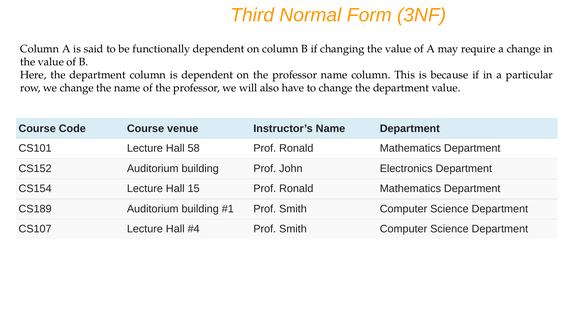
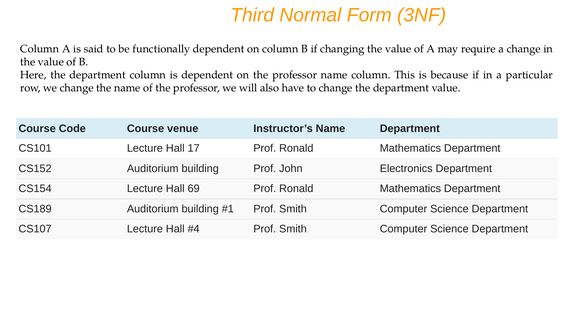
58: 58 -> 17
15: 15 -> 69
